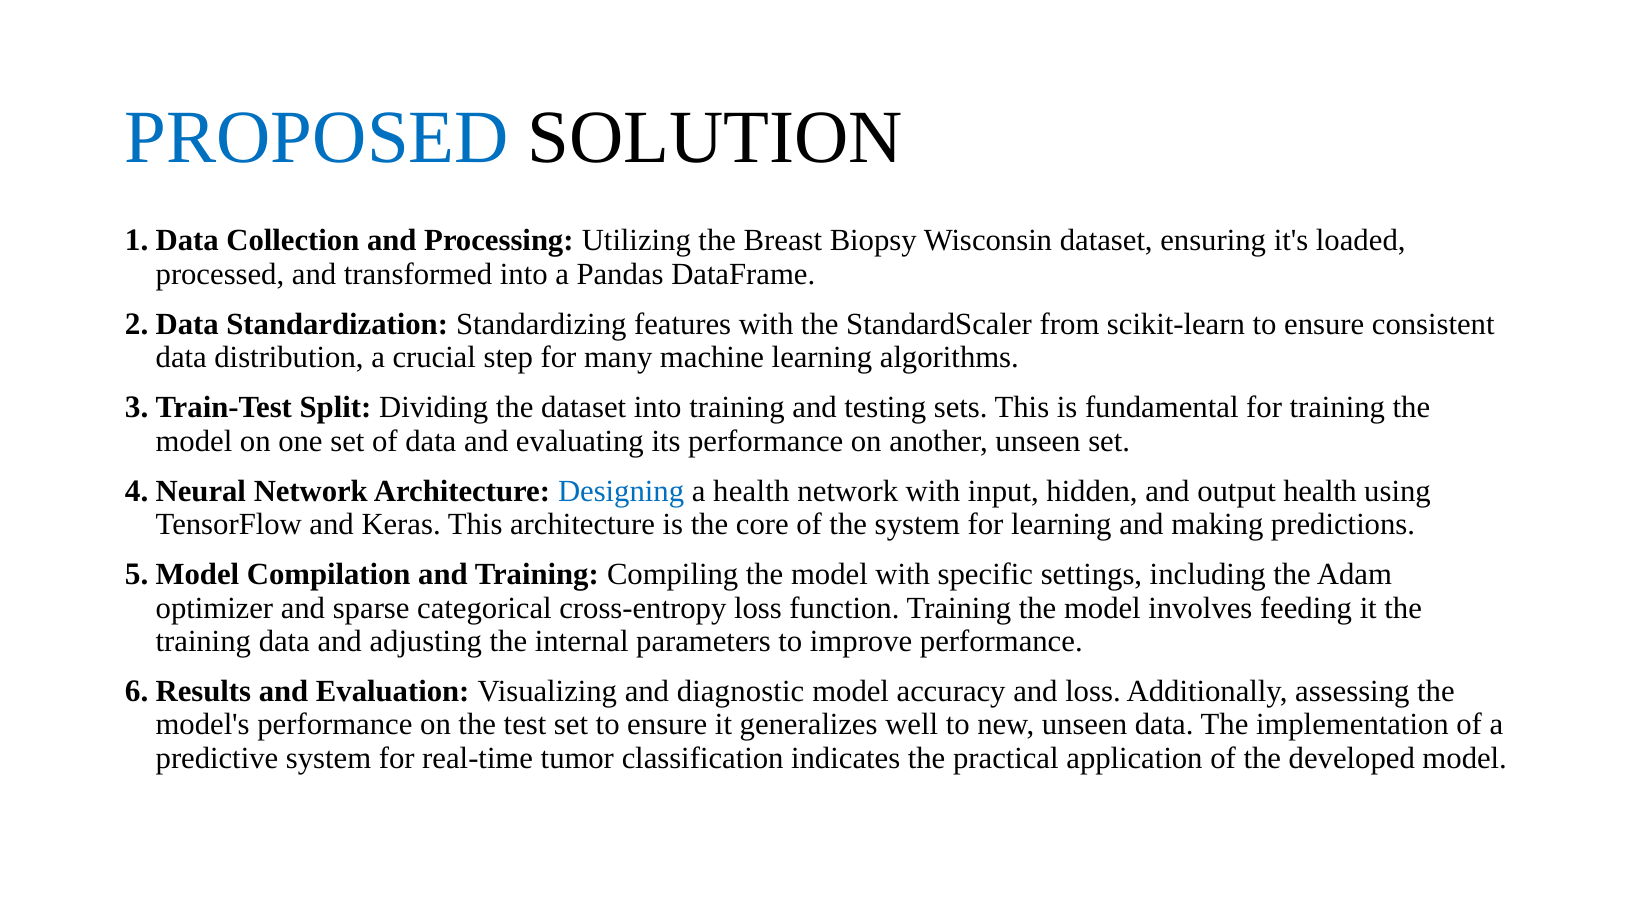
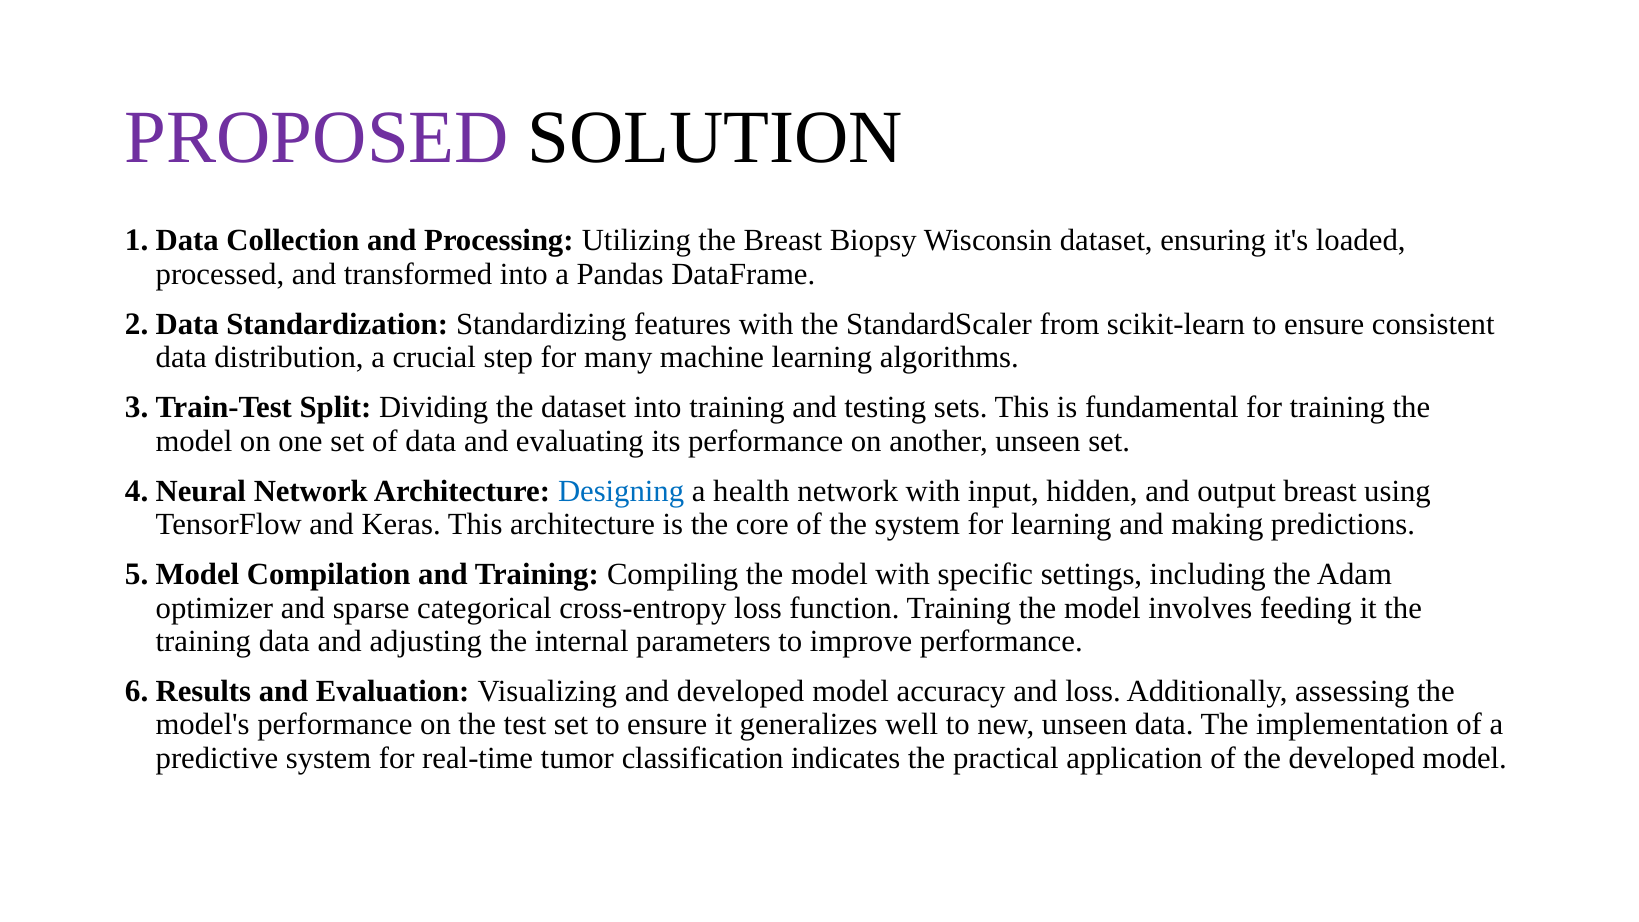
PROPOSED colour: blue -> purple
output health: health -> breast
and diagnostic: diagnostic -> developed
